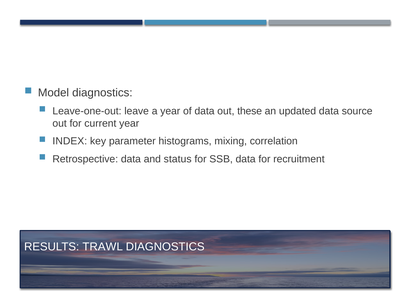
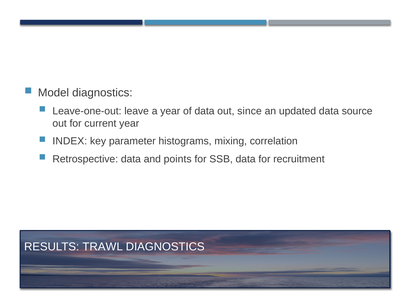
these: these -> since
status: status -> points
